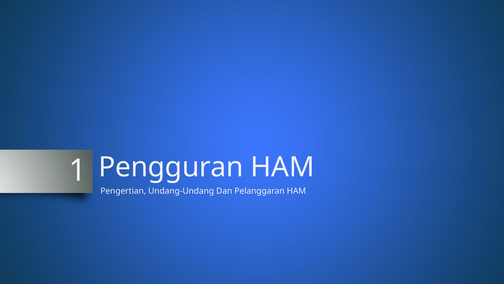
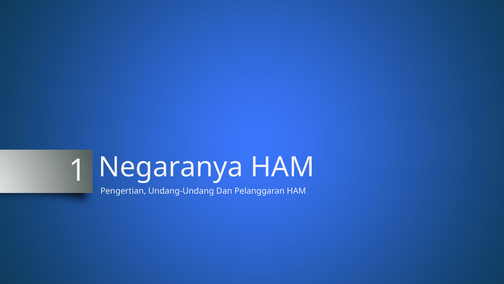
Pengguran: Pengguran -> Negaranya
